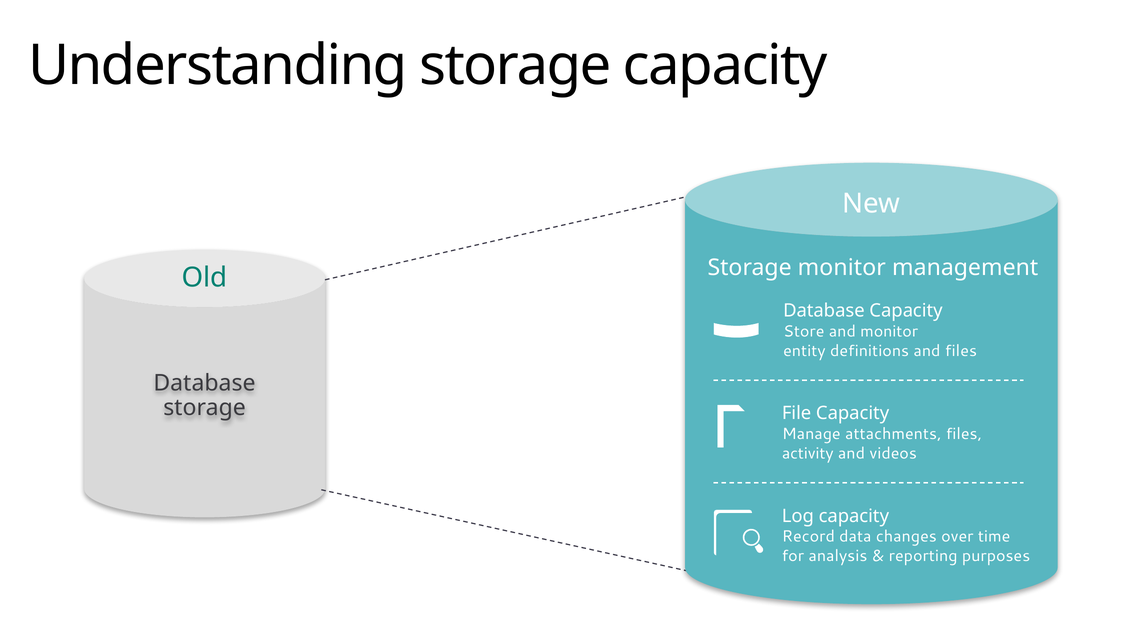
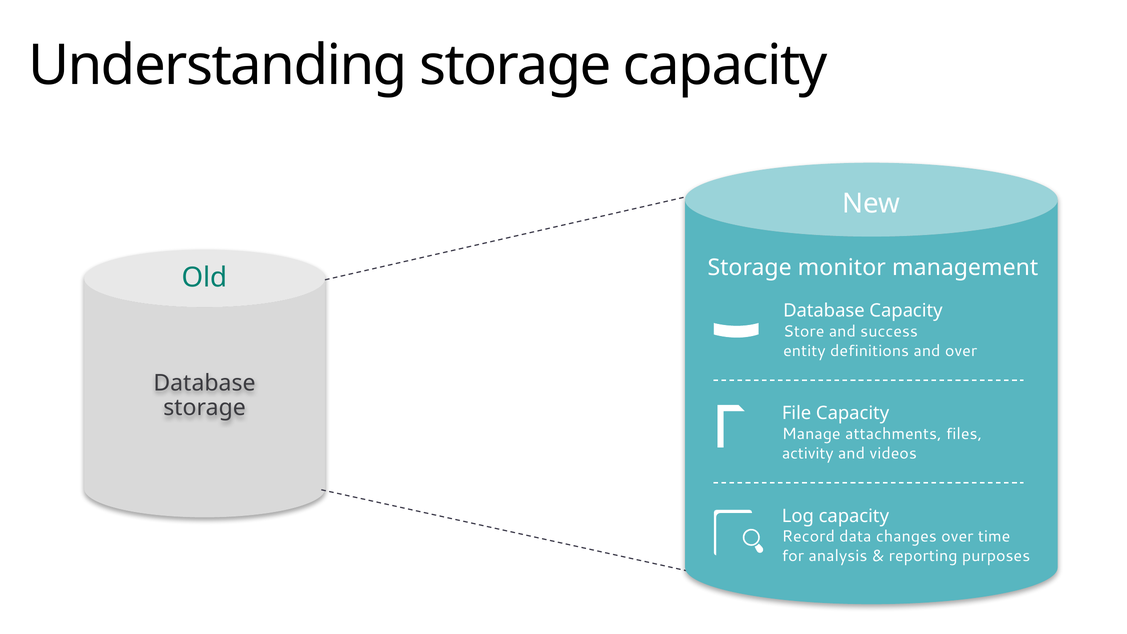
and monitor: monitor -> success
and files: files -> over
